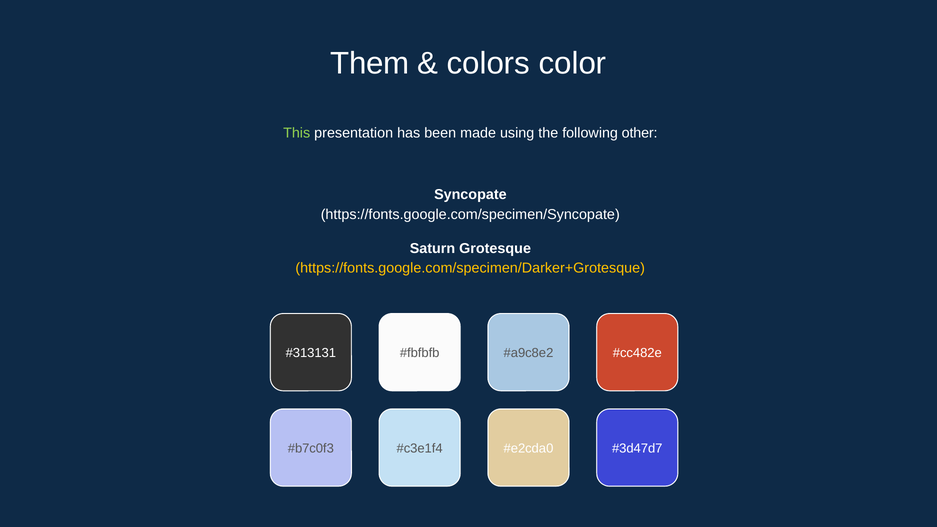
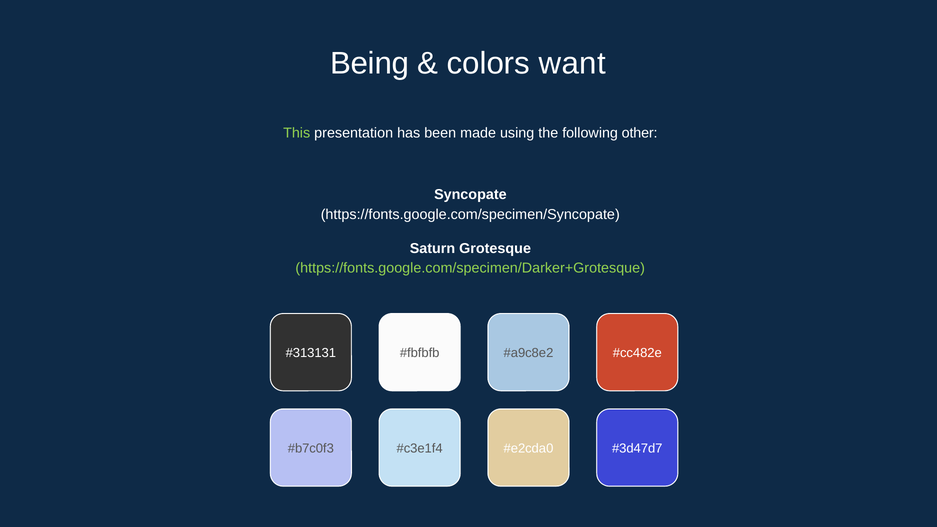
Them: Them -> Being
color: color -> want
https://fonts.google.com/specimen/Darker+Grotesque colour: yellow -> light green
